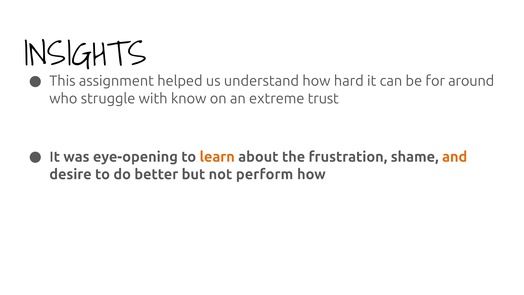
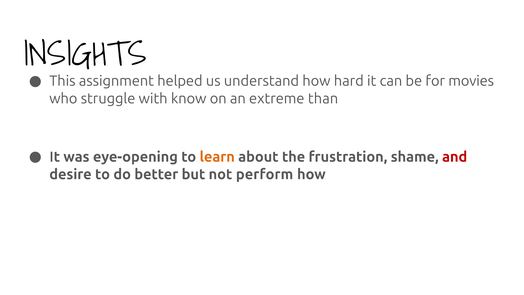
around: around -> movies
trust: trust -> than
and colour: orange -> red
